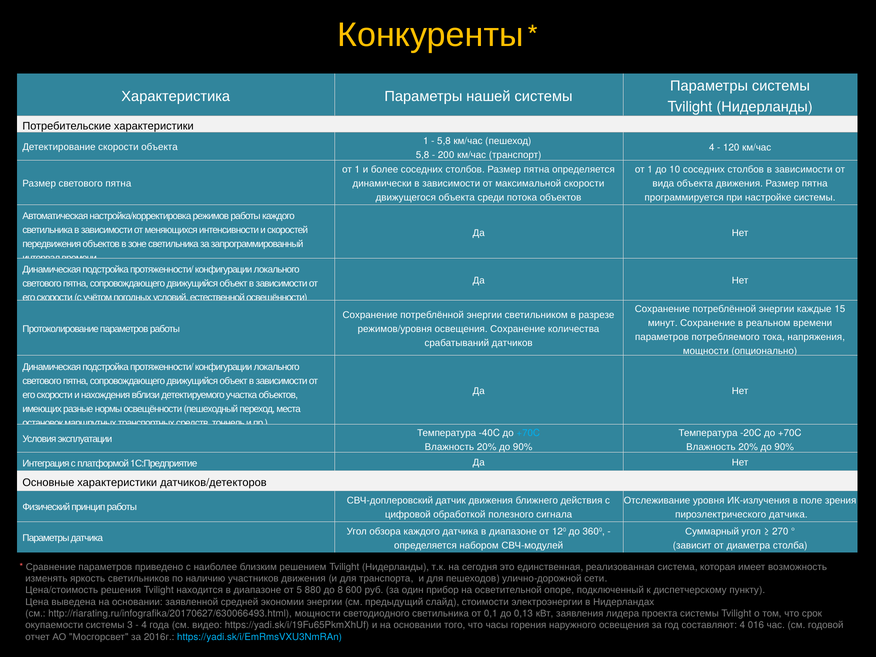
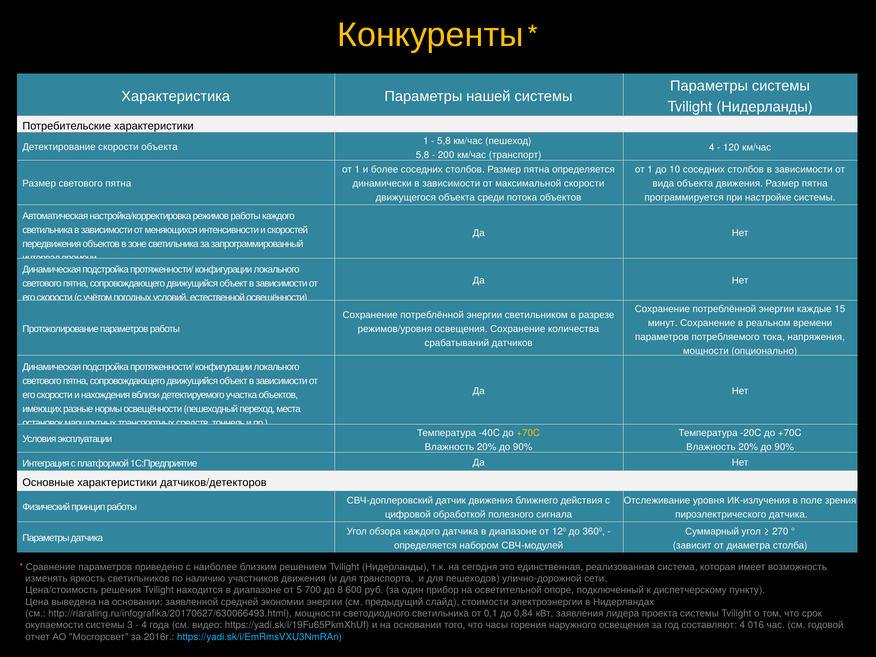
+70C at (528, 433) colour: light blue -> yellow
880: 880 -> 700
0,13: 0,13 -> 0,84
